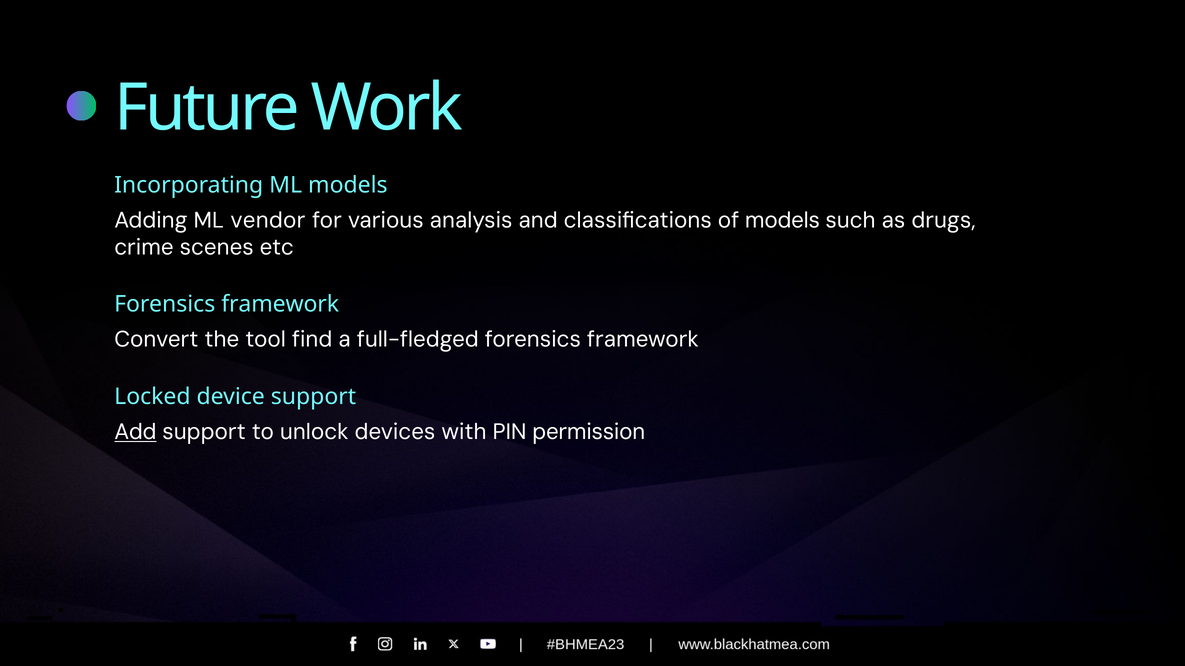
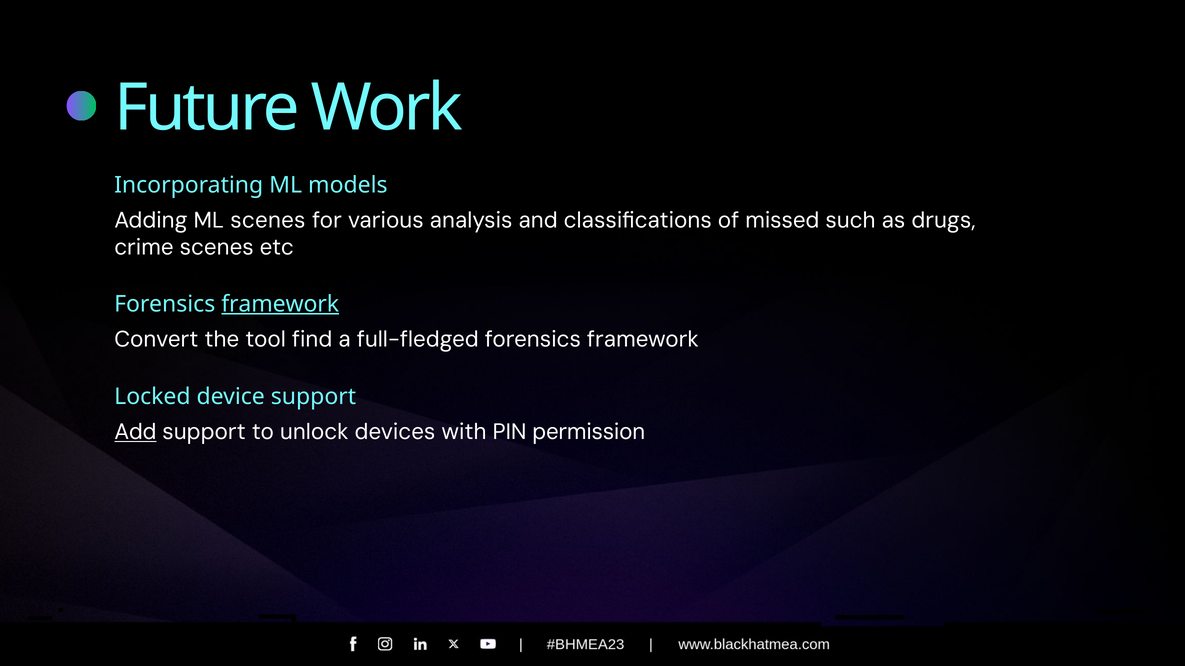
ML vendor: vendor -> scenes
of models: models -> missed
framework at (280, 304) underline: none -> present
